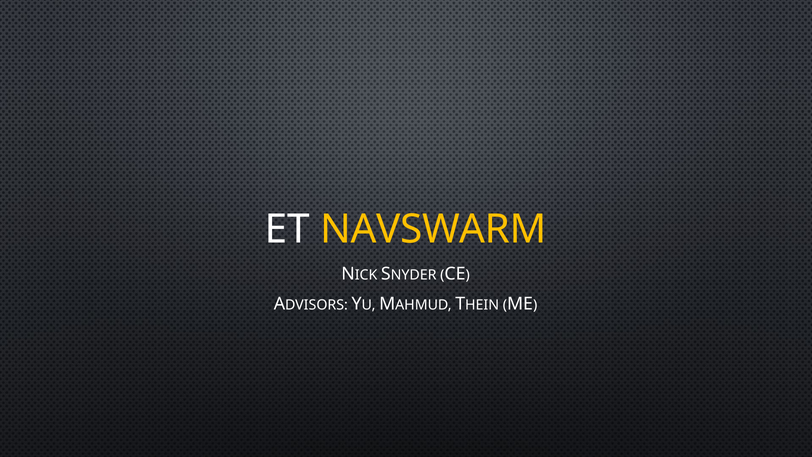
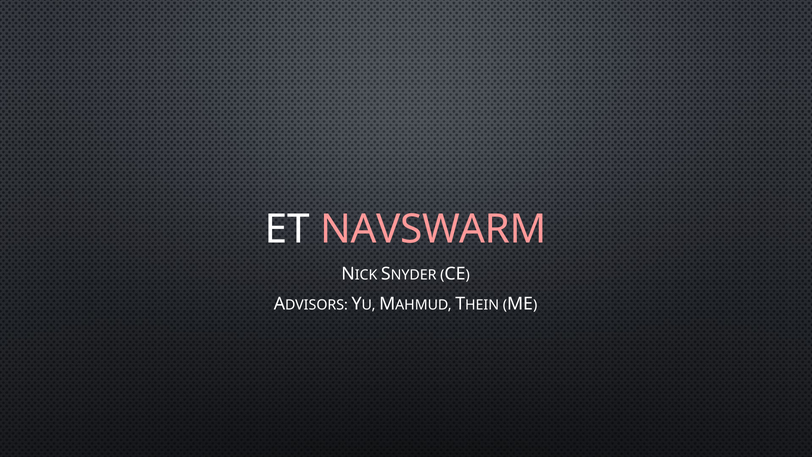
NAVSWARM colour: yellow -> pink
